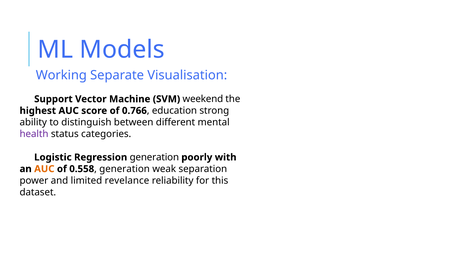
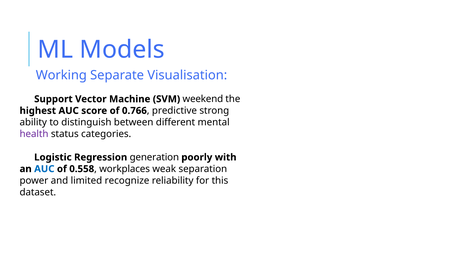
education: education -> predictive
AUC at (44, 169) colour: orange -> blue
generation at (125, 169): generation -> workplaces
revelance: revelance -> recognize
